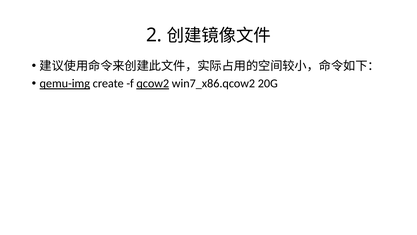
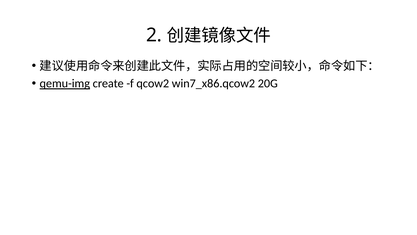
qcow2 underline: present -> none
